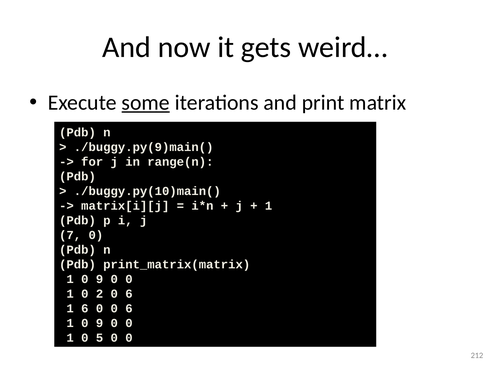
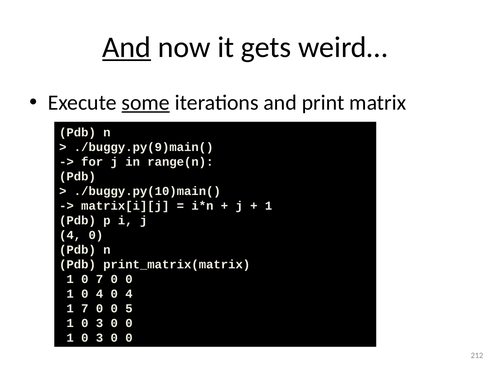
And at (127, 47) underline: none -> present
7 at (70, 236): 7 -> 4
9 at (100, 280): 9 -> 7
1 0 2: 2 -> 4
6 at (129, 294): 6 -> 4
1 6: 6 -> 7
0 0 6: 6 -> 5
9 at (100, 324): 9 -> 3
5 at (100, 338): 5 -> 3
